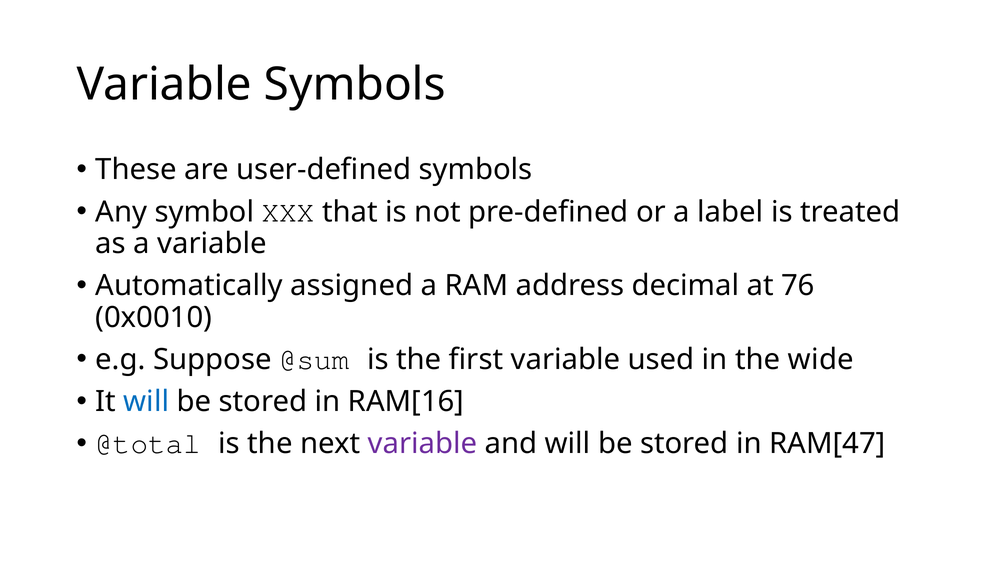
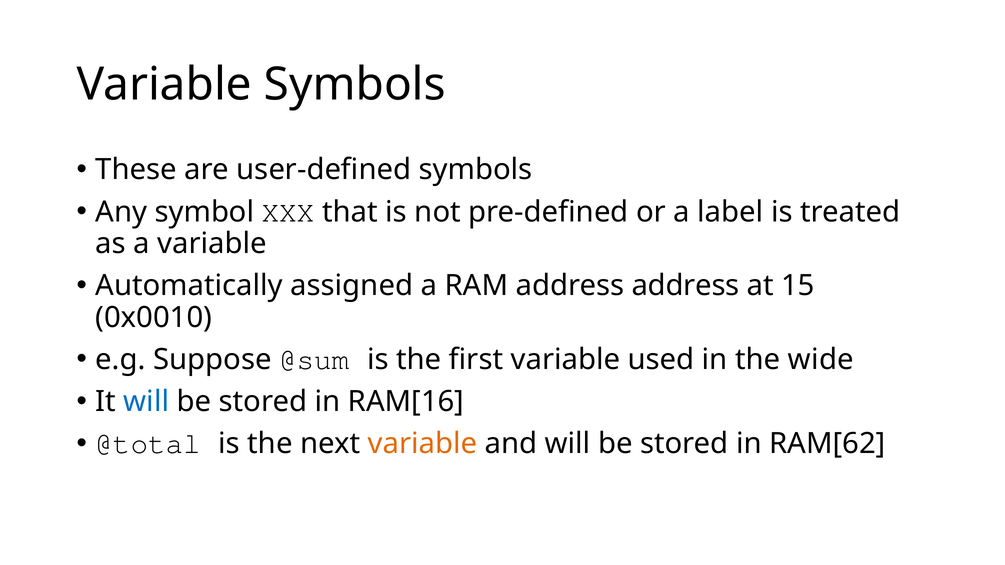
address decimal: decimal -> address
76: 76 -> 15
variable at (423, 444) colour: purple -> orange
RAM[47: RAM[47 -> RAM[62
